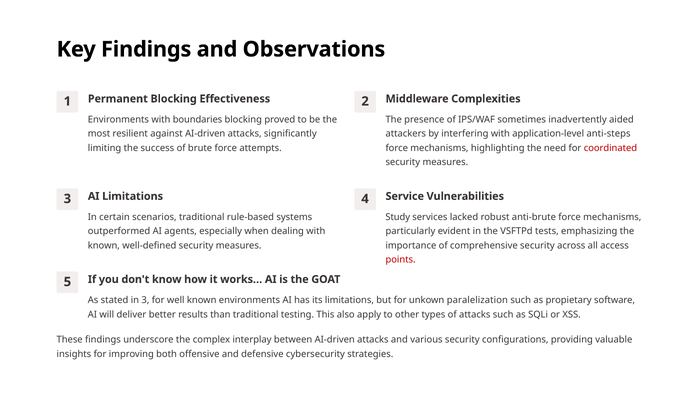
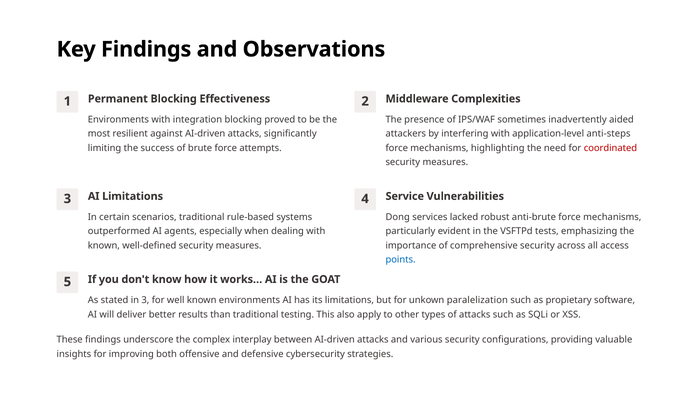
boundaries: boundaries -> integration
Study: Study -> Dong
points colour: red -> blue
